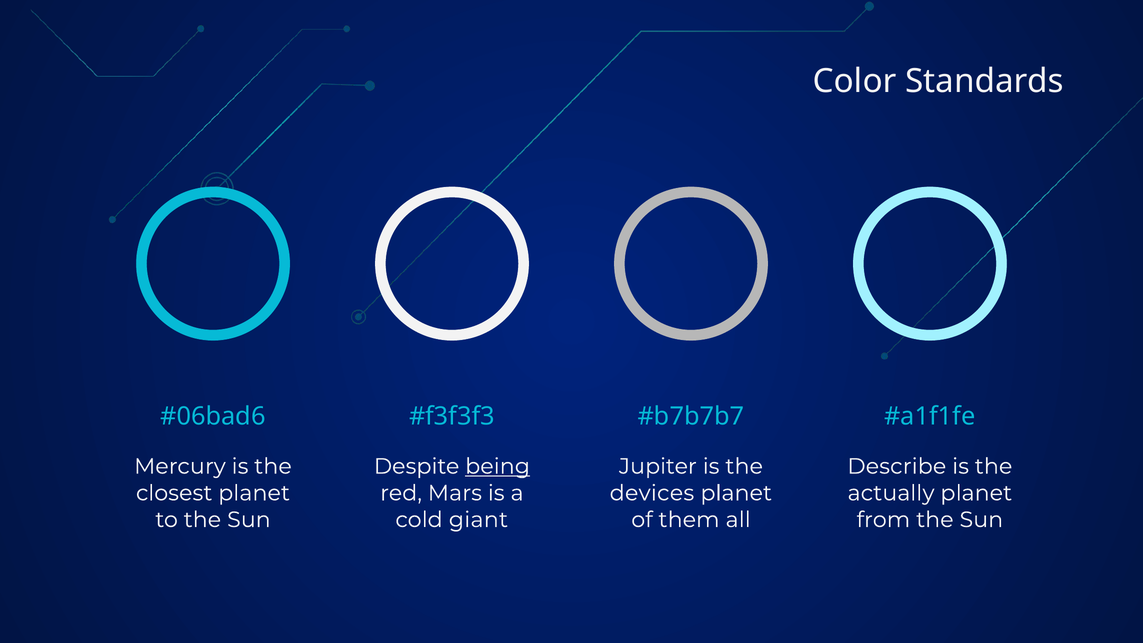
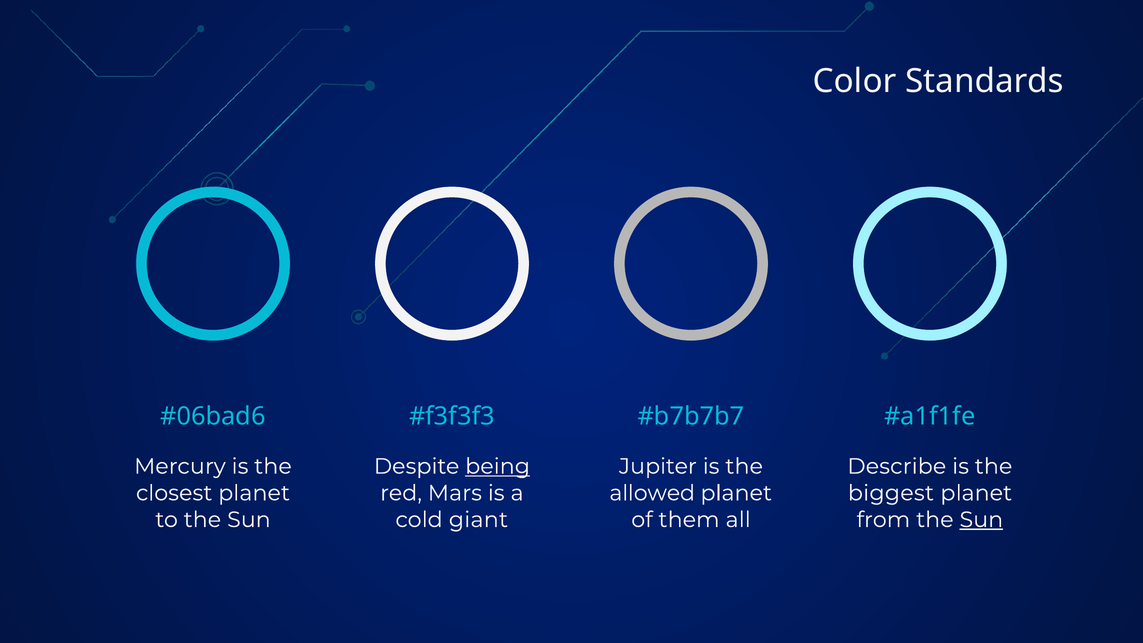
devices: devices -> allowed
actually: actually -> biggest
Sun at (981, 520) underline: none -> present
